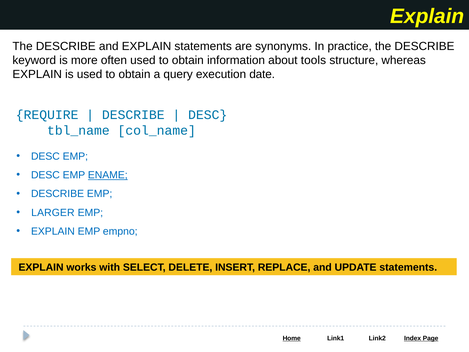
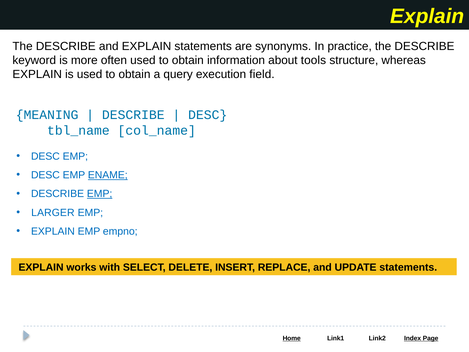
date: date -> field
REQUIRE: REQUIRE -> MEANING
EMP at (100, 194) underline: none -> present
